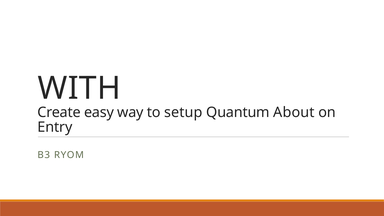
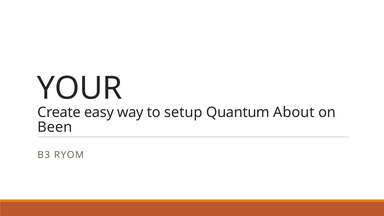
WITH: WITH -> YOUR
Entry: Entry -> Been
